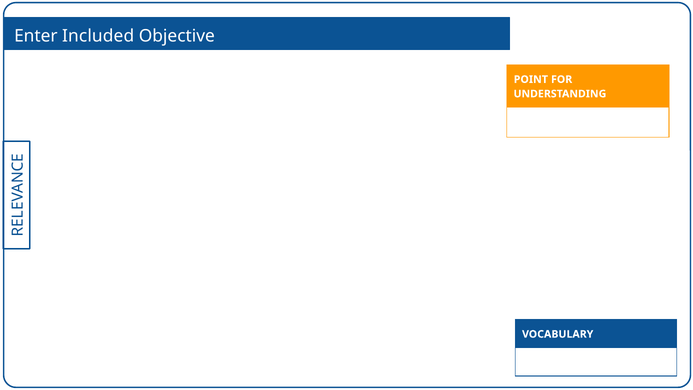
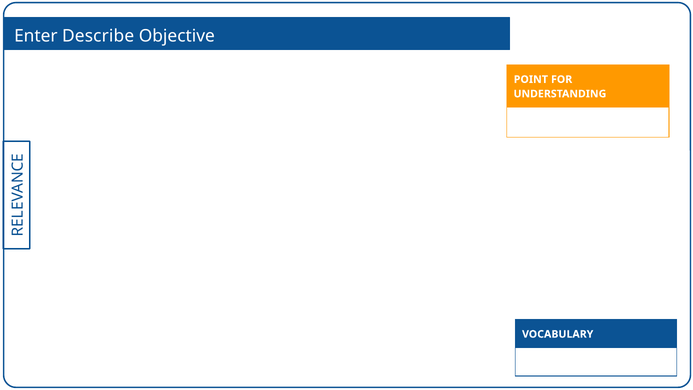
Included: Included -> Describe
